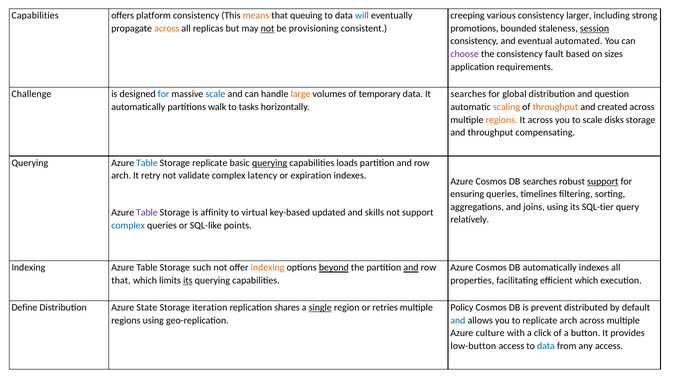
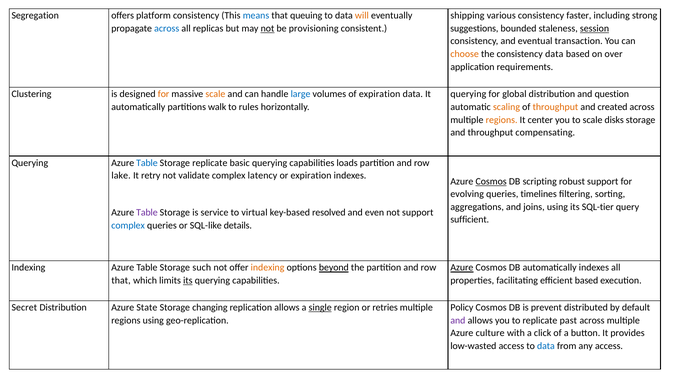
Capabilities at (35, 16): Capabilities -> Segregation
means colour: orange -> blue
will colour: blue -> orange
creeping: creeping -> shipping
larger: larger -> faster
across at (167, 28) colour: orange -> blue
promotions: promotions -> suggestions
automated: automated -> transaction
choose colour: purple -> orange
consistency fault: fault -> data
sizes: sizes -> over
Challenge: Challenge -> Clustering
for at (164, 94) colour: blue -> orange
scale at (215, 94) colour: blue -> orange
large colour: orange -> blue
of temporary: temporary -> expiration
searches at (468, 94): searches -> querying
tasks: tasks -> rules
It across: across -> center
querying at (270, 163) underline: present -> none
arch at (121, 176): arch -> lake
Cosmos at (491, 181) underline: none -> present
DB searches: searches -> scripting
support at (603, 181) underline: present -> none
ensuring: ensuring -> evolving
affinity: affinity -> service
updated: updated -> resolved
skills: skills -> even
relatively: relatively -> sufficient
points: points -> details
and at (411, 268) underline: present -> none
Azure at (462, 268) underline: none -> present
efficient which: which -> based
Define: Define -> Secret
iteration: iteration -> changing
replication shares: shares -> allows
and at (458, 321) colour: blue -> purple
replicate arch: arch -> past
low-button: low-button -> low-wasted
